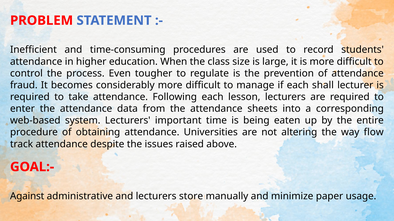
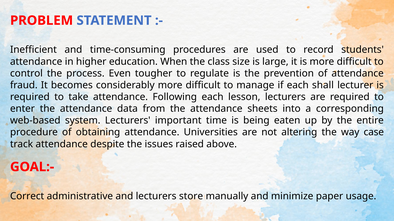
flow: flow -> case
Against: Against -> Correct
